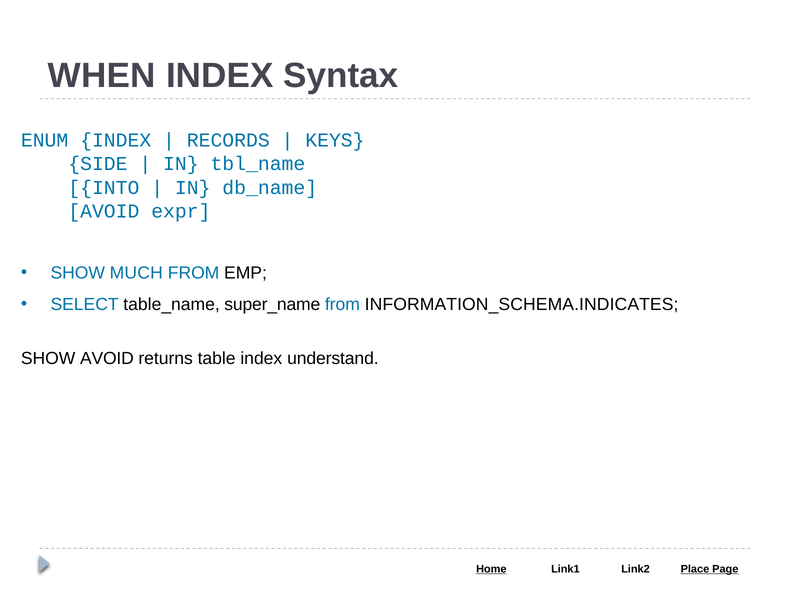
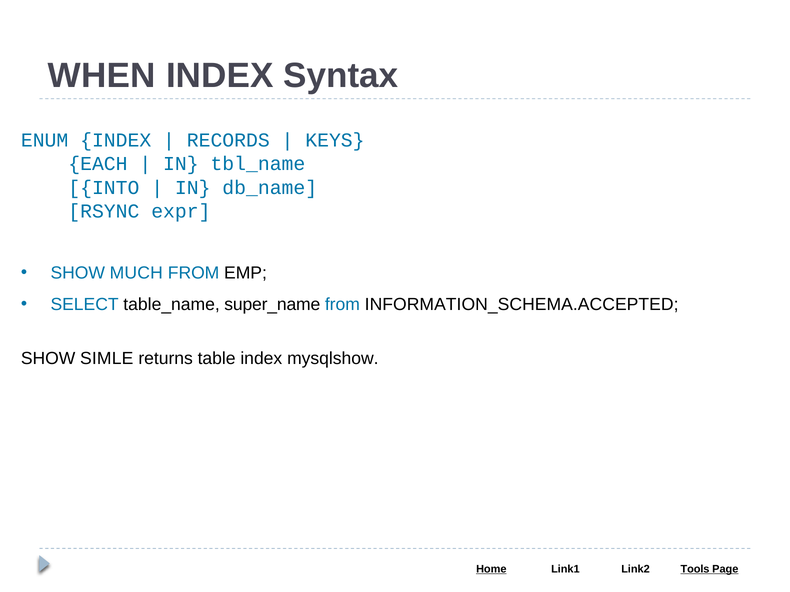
SIDE: SIDE -> EACH
AVOID at (104, 211): AVOID -> RSYNC
INFORMATION_SCHEMA.INDICATES: INFORMATION_SCHEMA.INDICATES -> INFORMATION_SCHEMA.ACCEPTED
SHOW AVOID: AVOID -> SIMLE
understand: understand -> mysqlshow
Place: Place -> Tools
